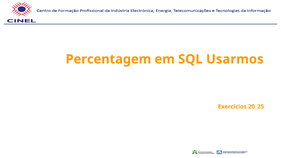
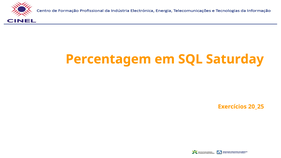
Usarmos: Usarmos -> Saturday
